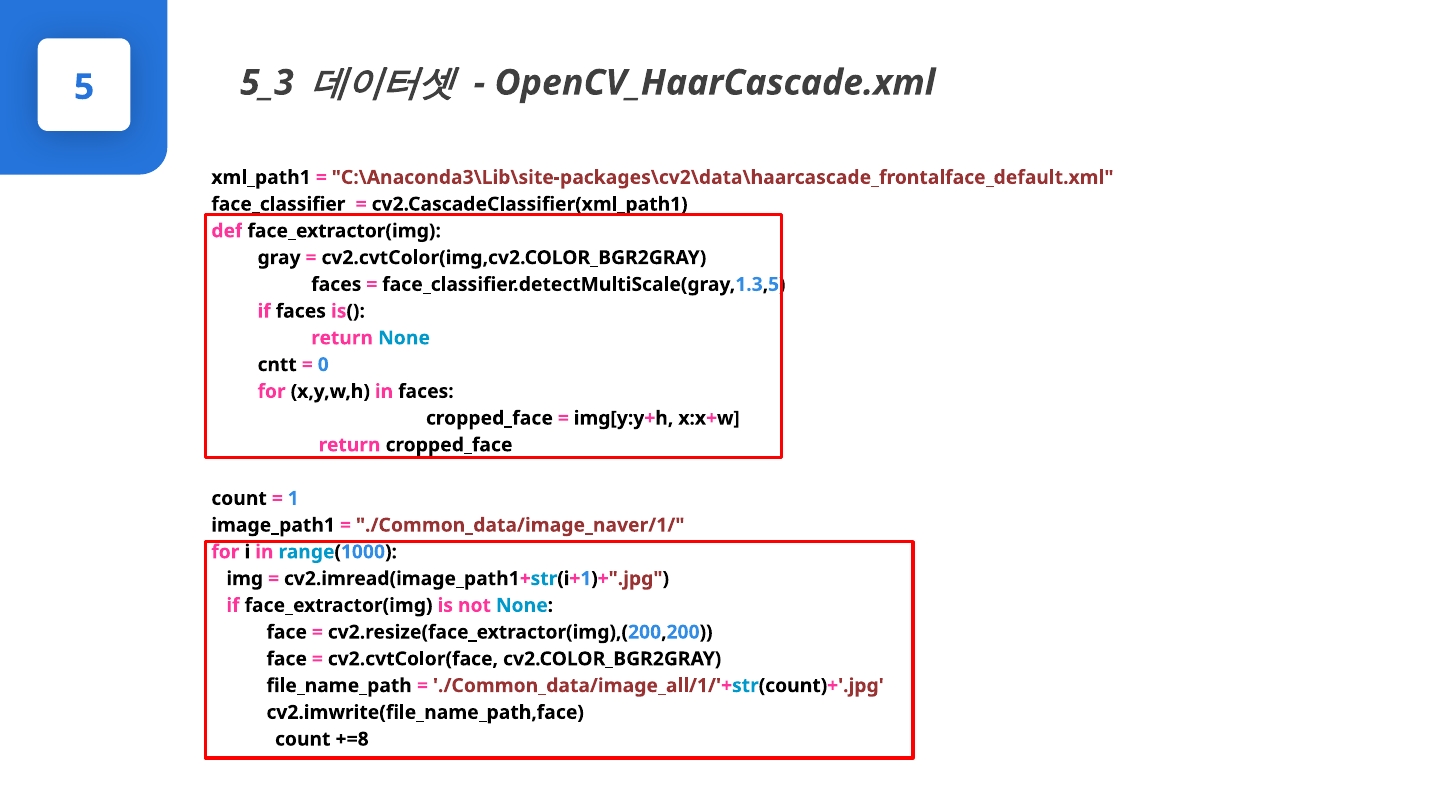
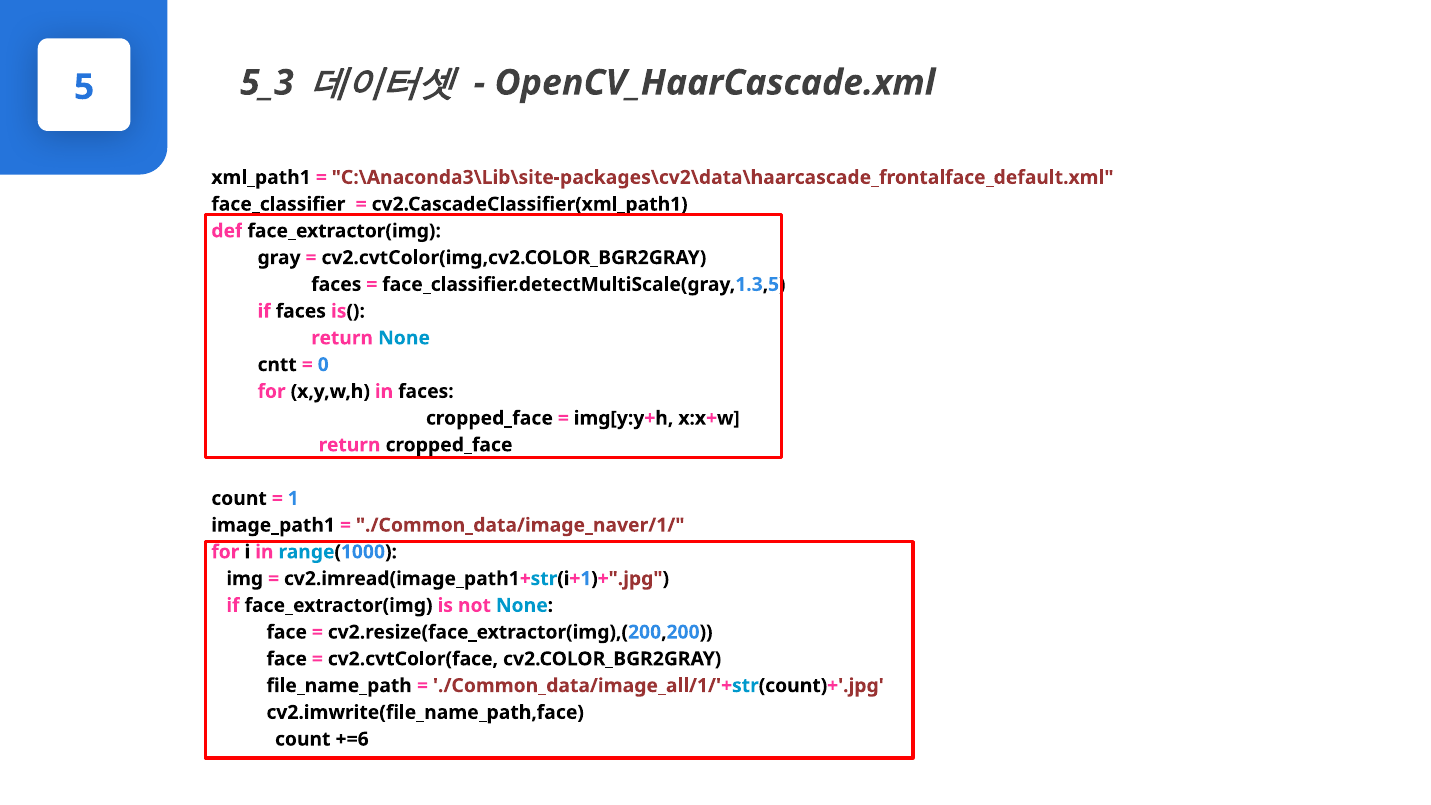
+=8: +=8 -> +=6
